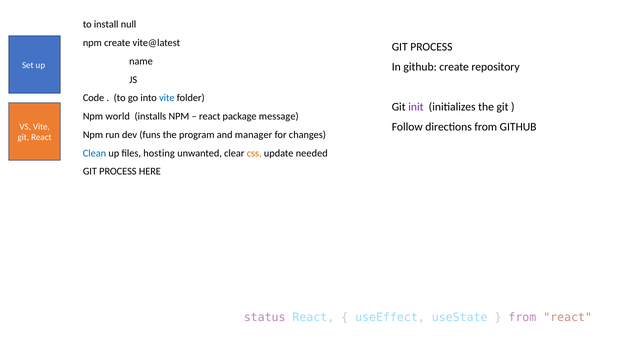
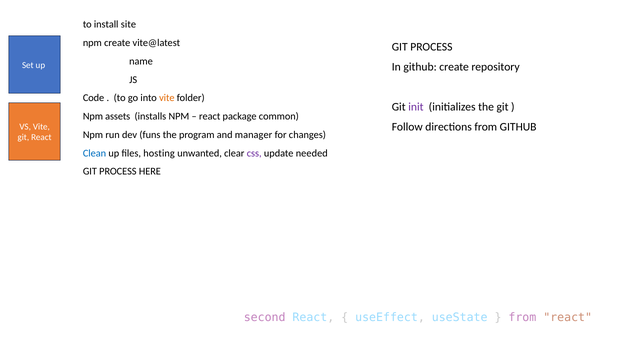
null: null -> site
vite at (167, 98) colour: blue -> orange
world: world -> assets
message: message -> common
css colour: orange -> purple
status: status -> second
